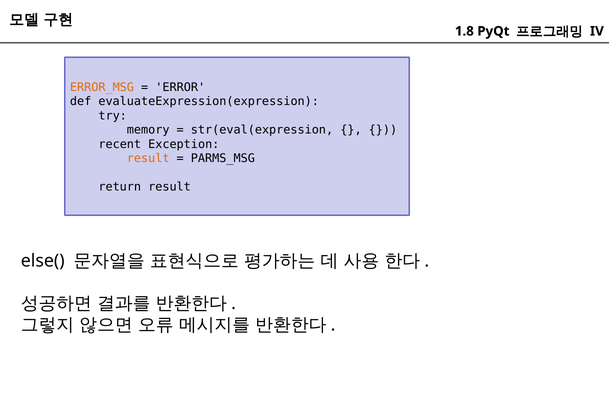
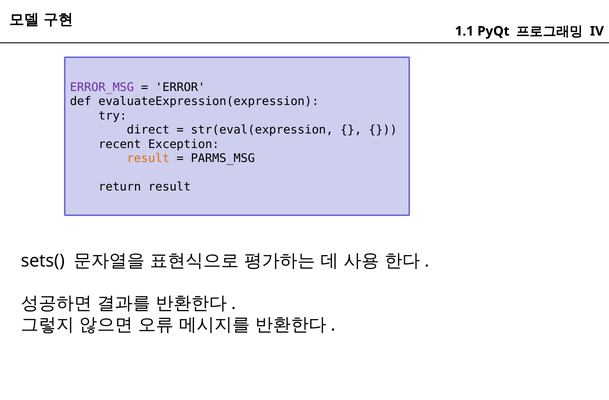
1.8: 1.8 -> 1.1
ERROR_MSG colour: orange -> purple
memory: memory -> direct
else(: else( -> sets(
